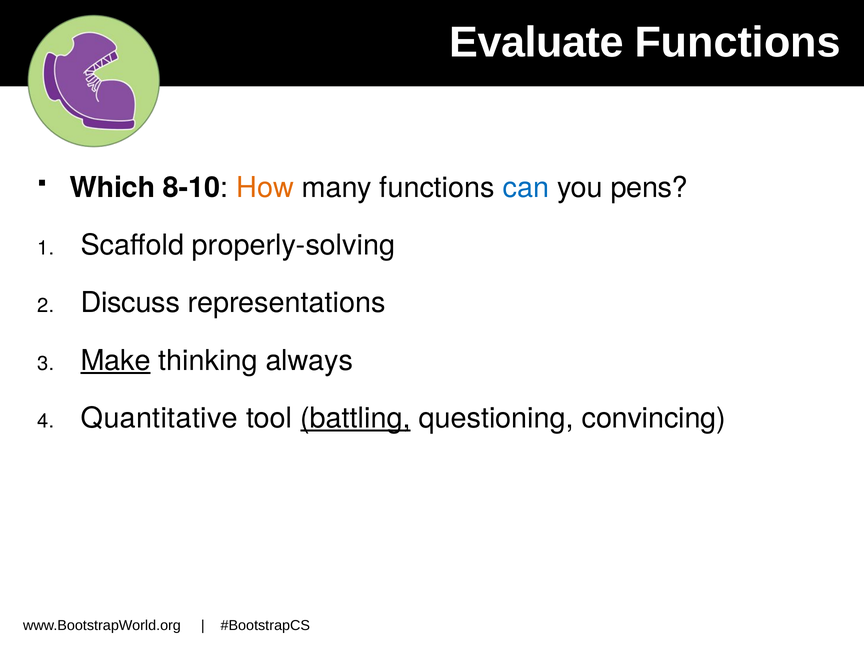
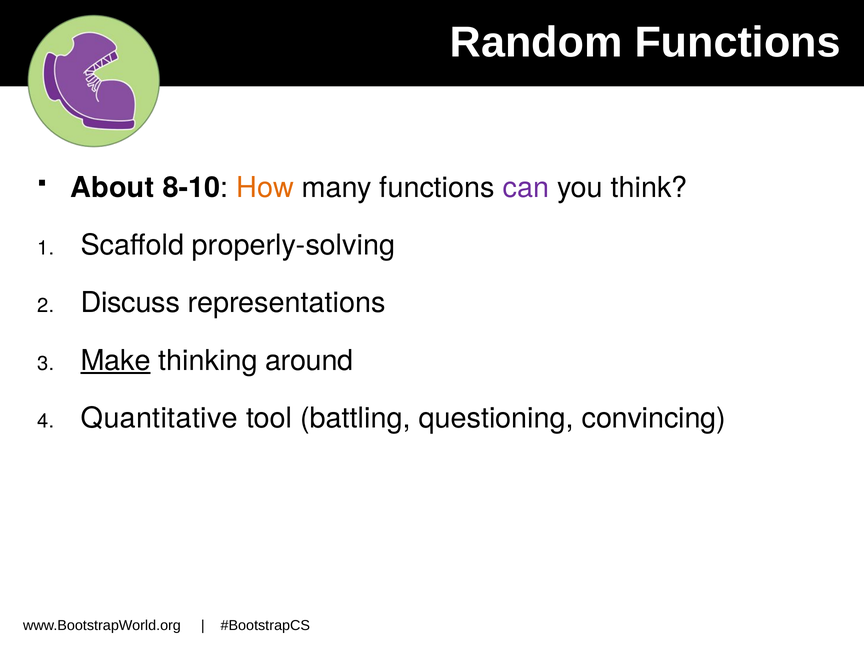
Evaluate: Evaluate -> Random
Which: Which -> About
can colour: blue -> purple
pens: pens -> think
always: always -> around
battling underline: present -> none
